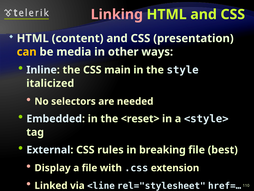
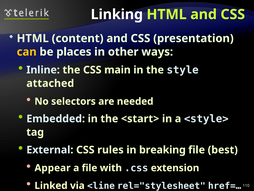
Linking colour: pink -> white
media: media -> places
italicized: italicized -> attached
<reset>: <reset> -> <start>
Display: Display -> Appear
